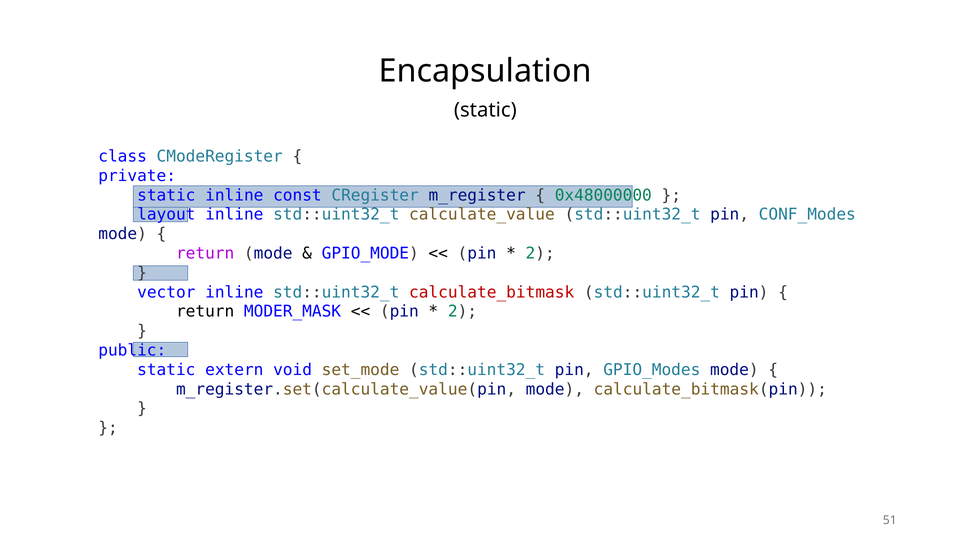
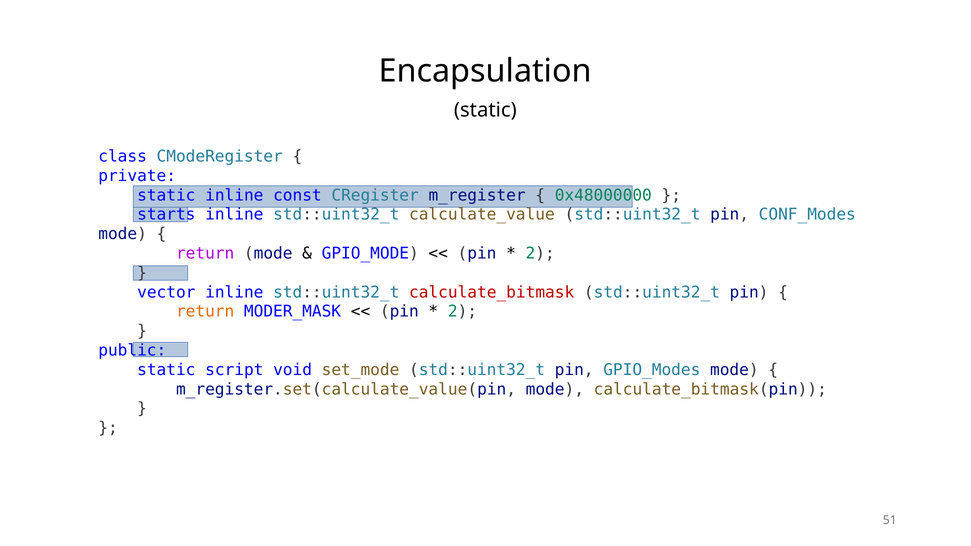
layout: layout -> starts
return at (205, 312) colour: black -> orange
extern: extern -> script
